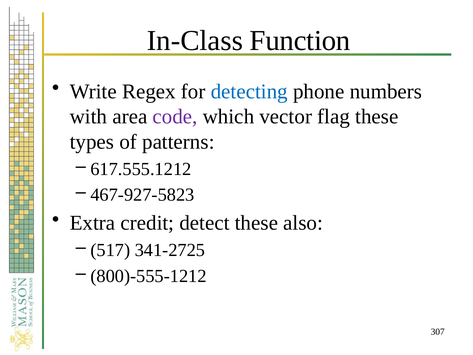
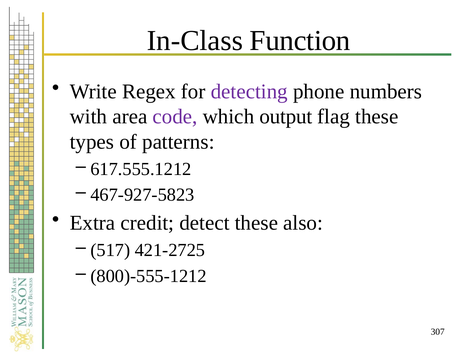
detecting colour: blue -> purple
vector: vector -> output
341-2725: 341-2725 -> 421-2725
